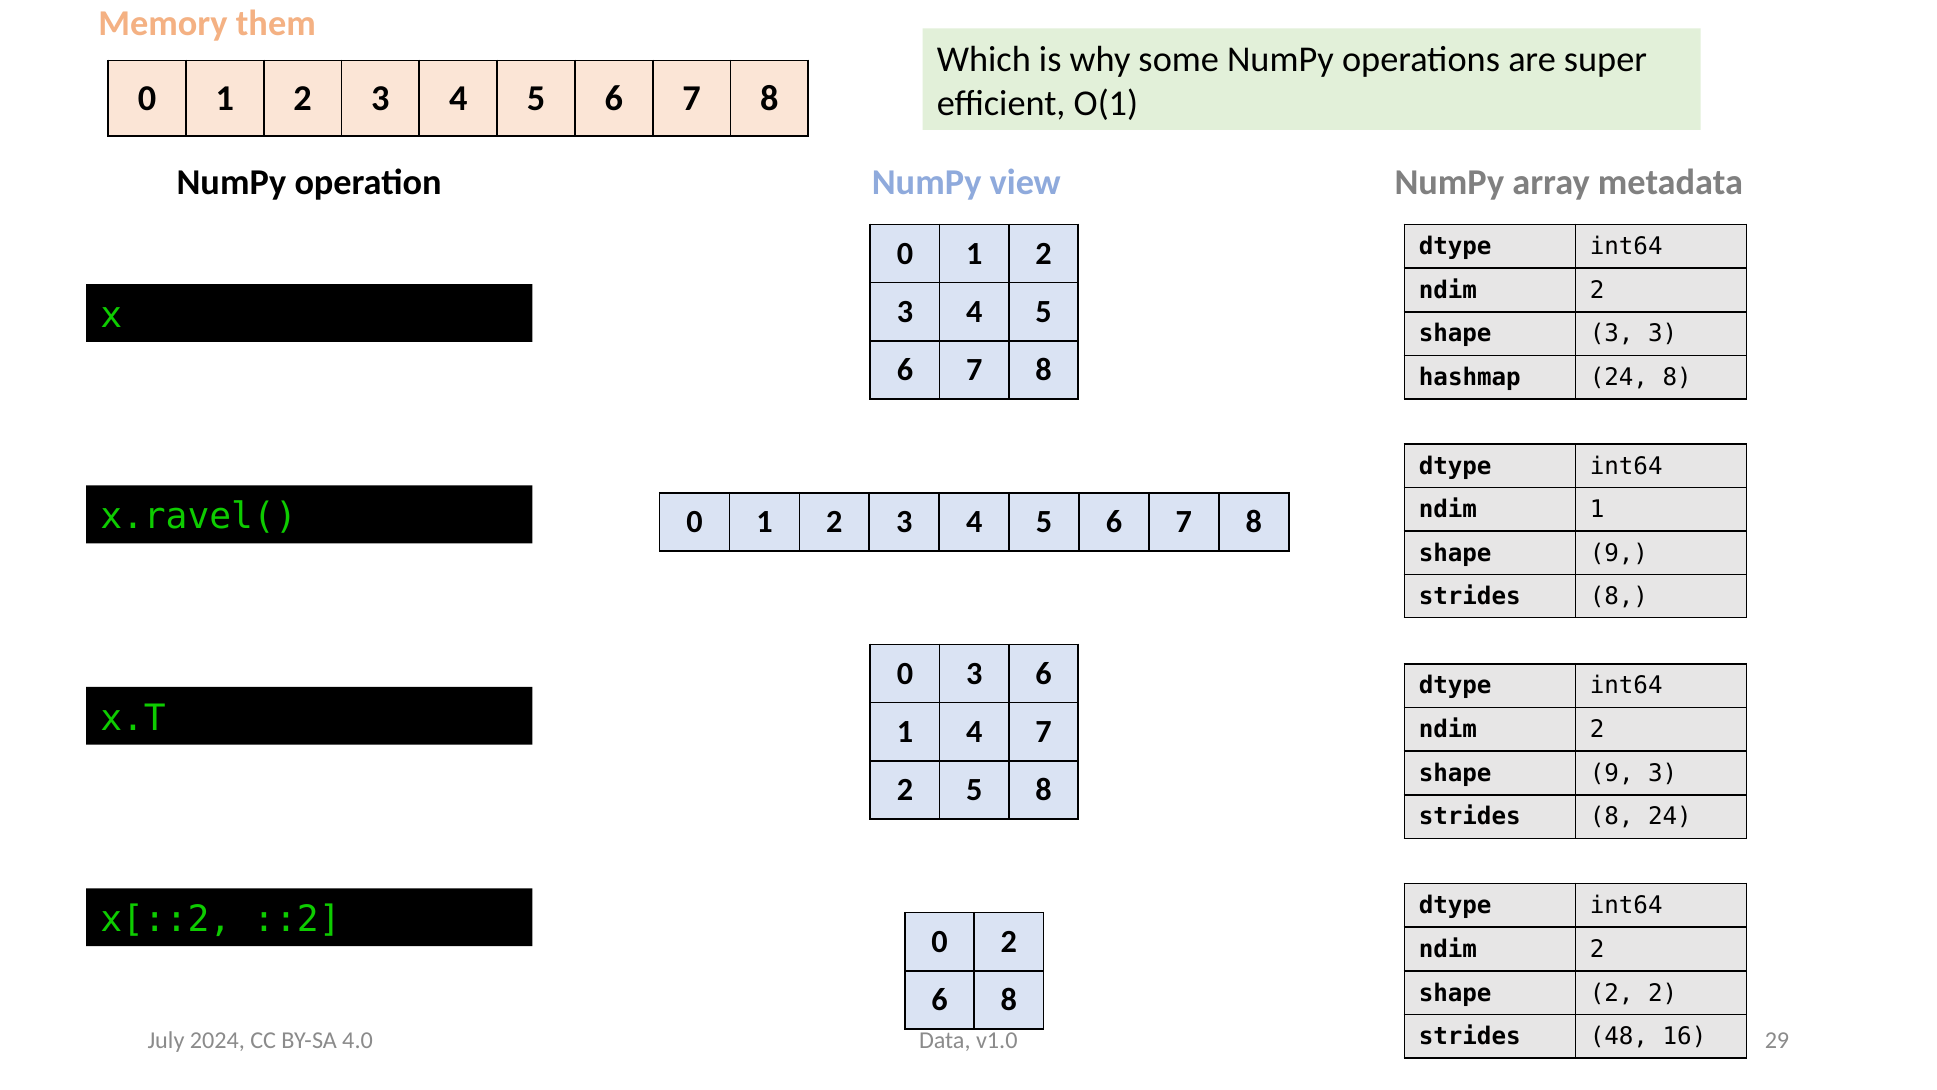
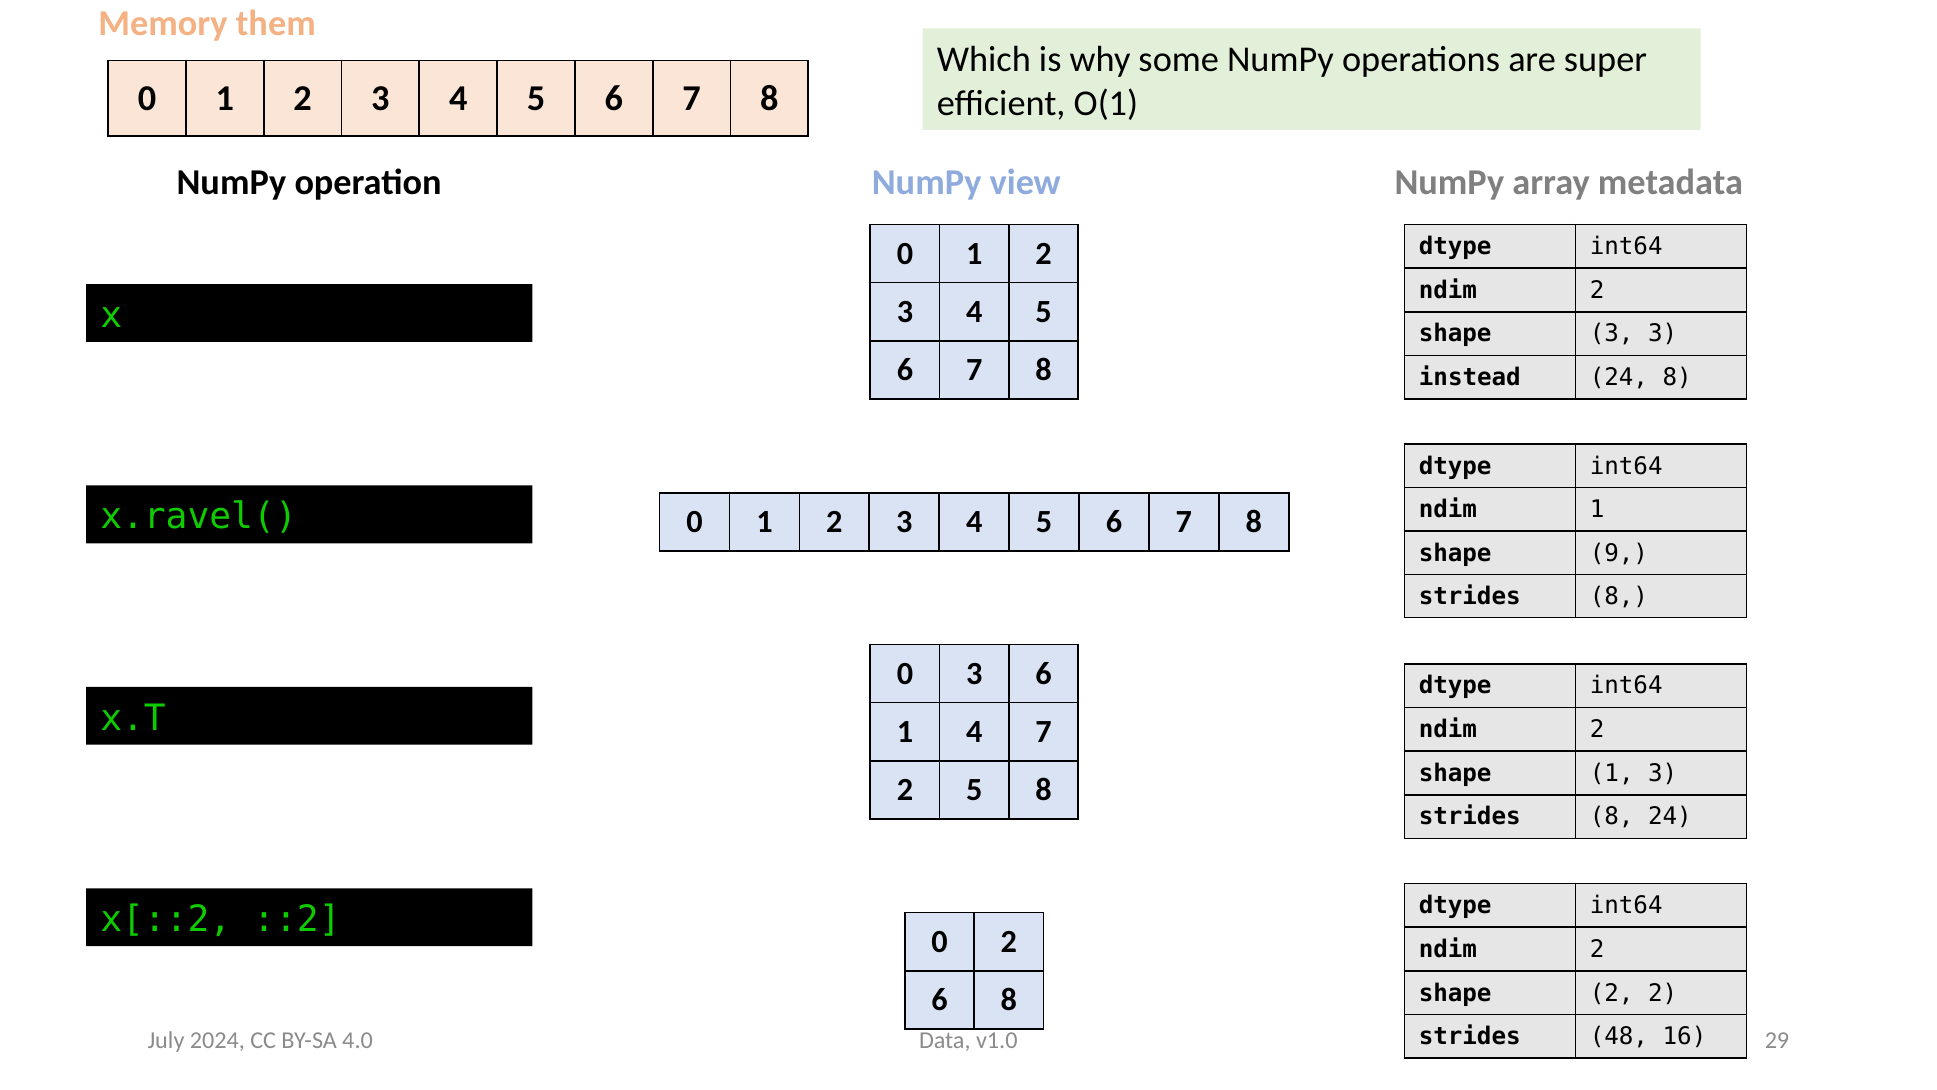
hashmap: hashmap -> instead
9 at (1612, 773): 9 -> 1
